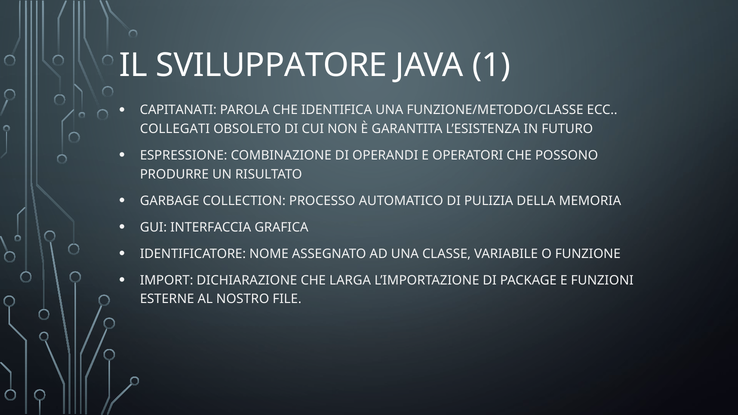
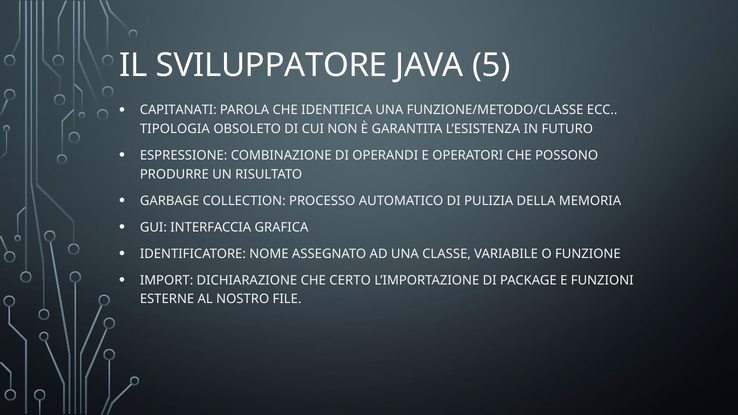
1: 1 -> 5
COLLEGATI: COLLEGATI -> TIPOLOGIA
LARGA: LARGA -> CERTO
